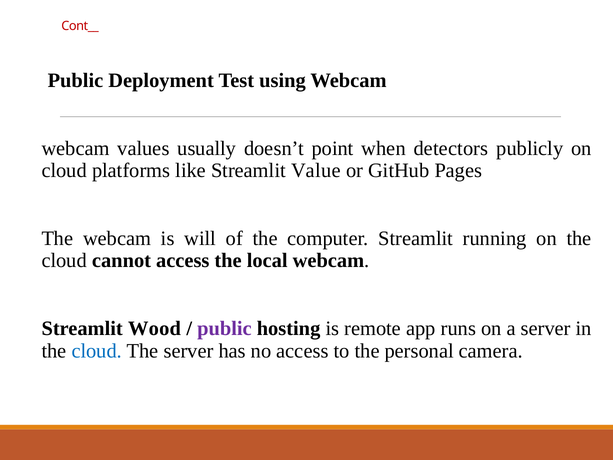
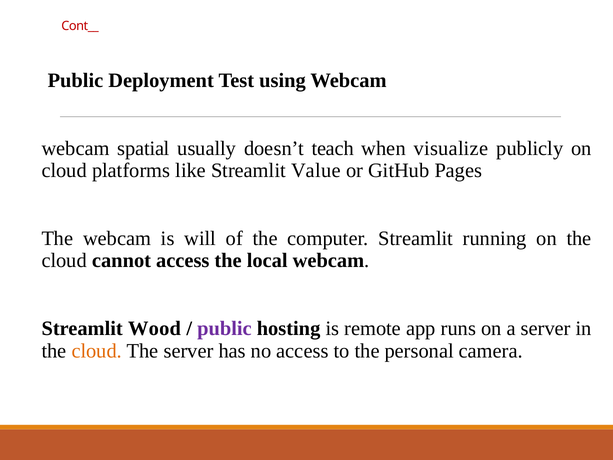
values: values -> spatial
point: point -> teach
detectors: detectors -> visualize
cloud at (97, 351) colour: blue -> orange
